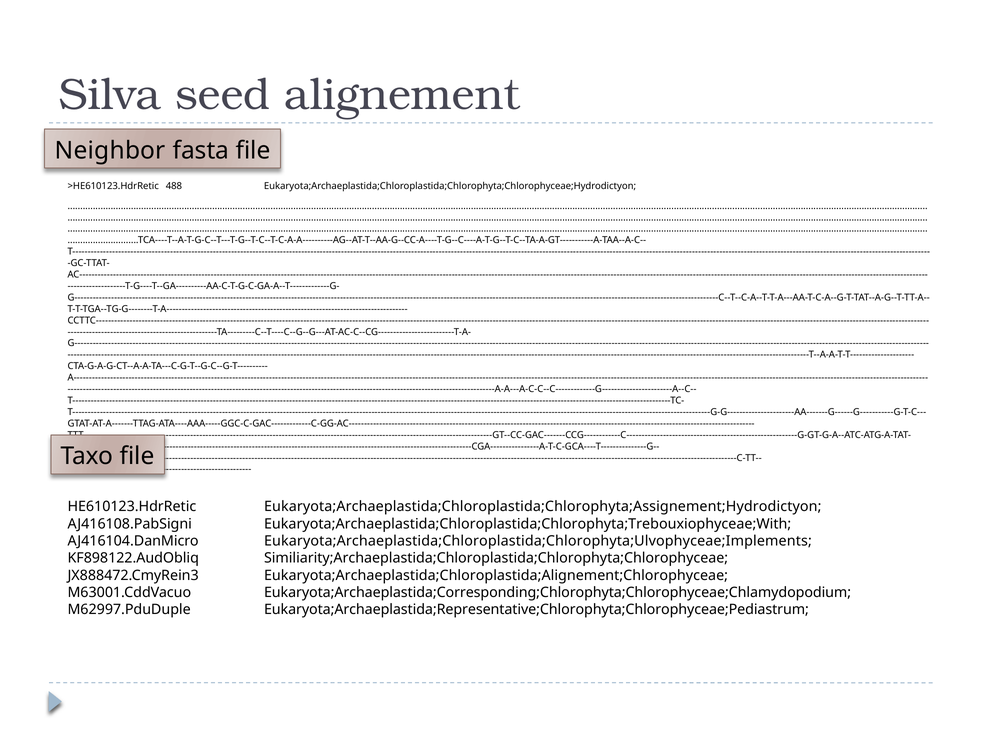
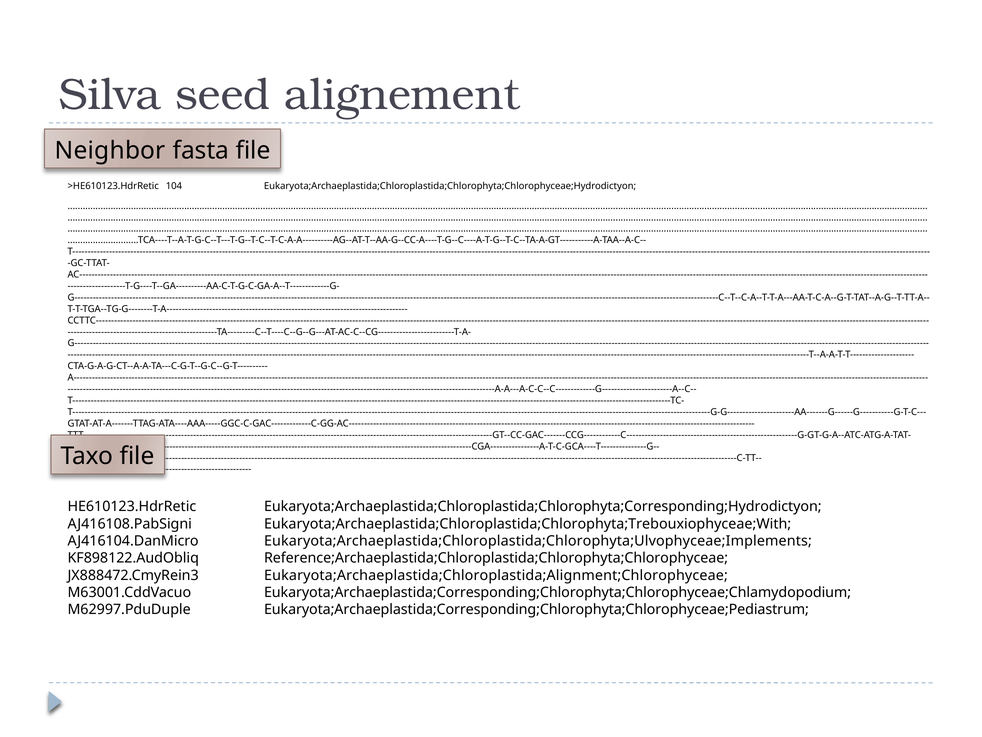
488: 488 -> 104
Eukaryota;Archaeplastida;Chloroplastida;Chlorophyta;Assignement;Hydrodictyon: Eukaryota;Archaeplastida;Chloroplastida;Chlorophyta;Assignement;Hydrodictyon -> Eukaryota;Archaeplastida;Chloroplastida;Chlorophyta;Corresponding;Hydrodictyon
Similiarity;Archaeplastida;Chloroplastida;Chlorophyta;Chlorophyceae: Similiarity;Archaeplastida;Chloroplastida;Chlorophyta;Chlorophyceae -> Reference;Archaeplastida;Chloroplastida;Chlorophyta;Chlorophyceae
Eukaryota;Archaeplastida;Chloroplastida;Alignement;Chlorophyceae: Eukaryota;Archaeplastida;Chloroplastida;Alignement;Chlorophyceae -> Eukaryota;Archaeplastida;Chloroplastida;Alignment;Chlorophyceae
Eukaryota;Archaeplastida;Representative;Chlorophyta;Chlorophyceae;Pediastrum: Eukaryota;Archaeplastida;Representative;Chlorophyta;Chlorophyceae;Pediastrum -> Eukaryota;Archaeplastida;Corresponding;Chlorophyta;Chlorophyceae;Pediastrum
